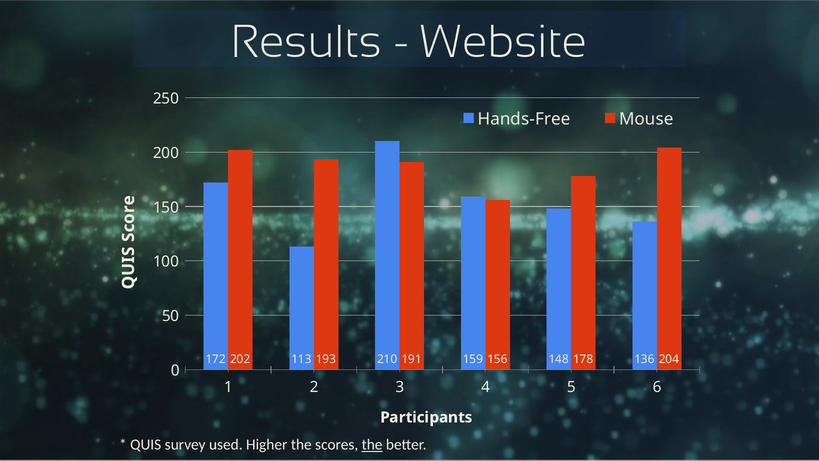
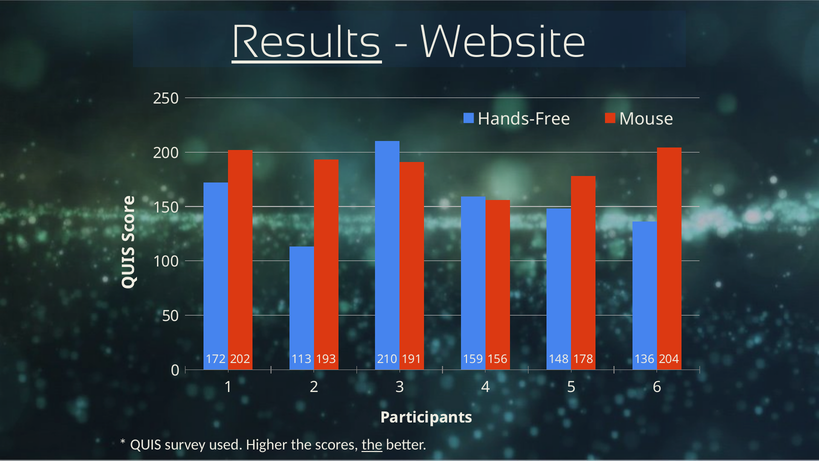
Results underline: none -> present
